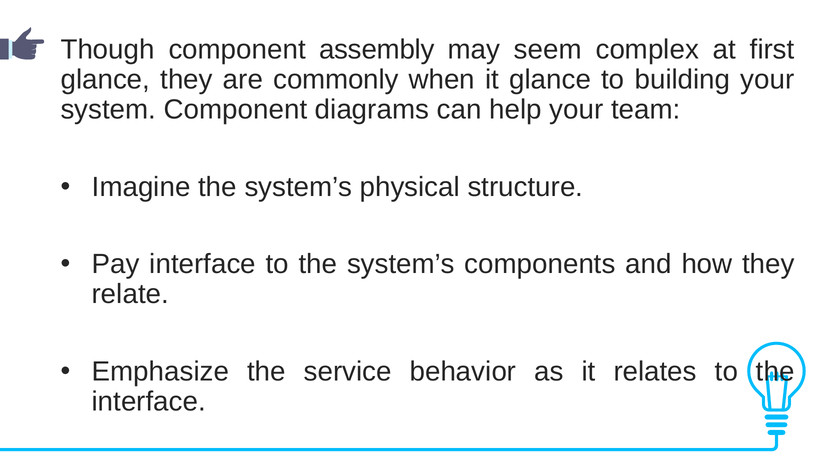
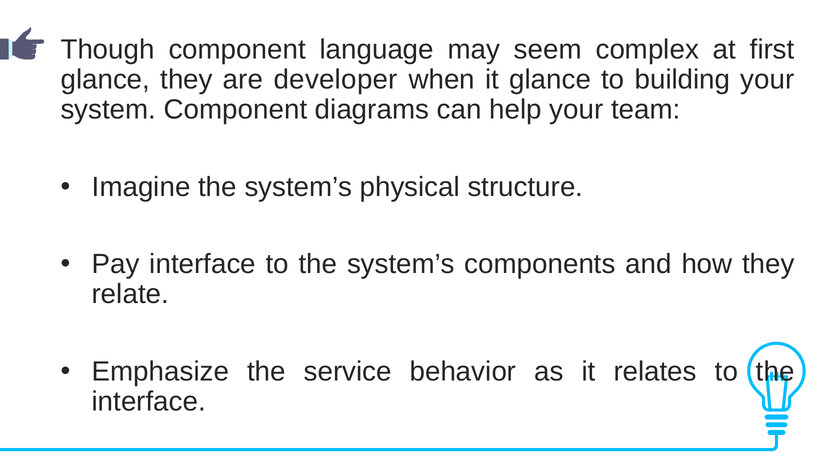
assembly: assembly -> language
commonly: commonly -> developer
